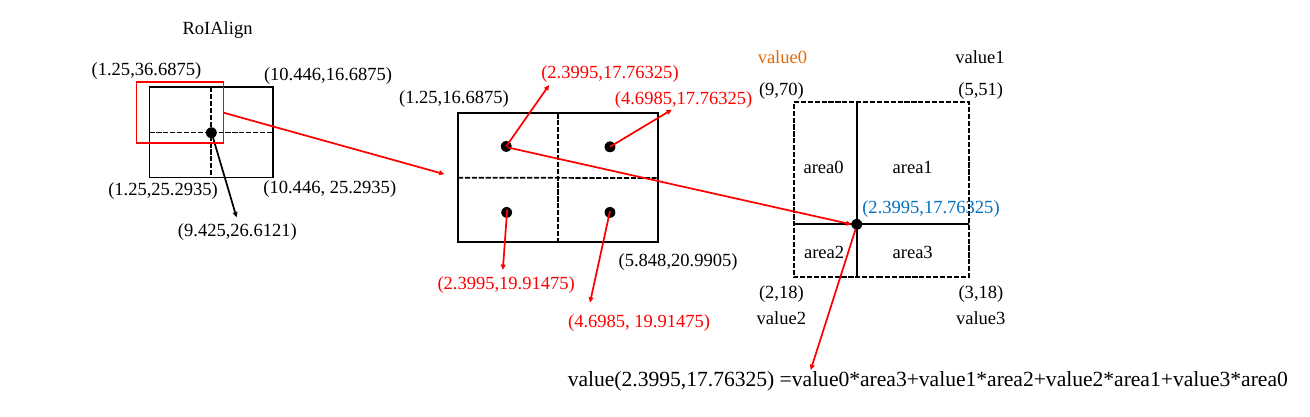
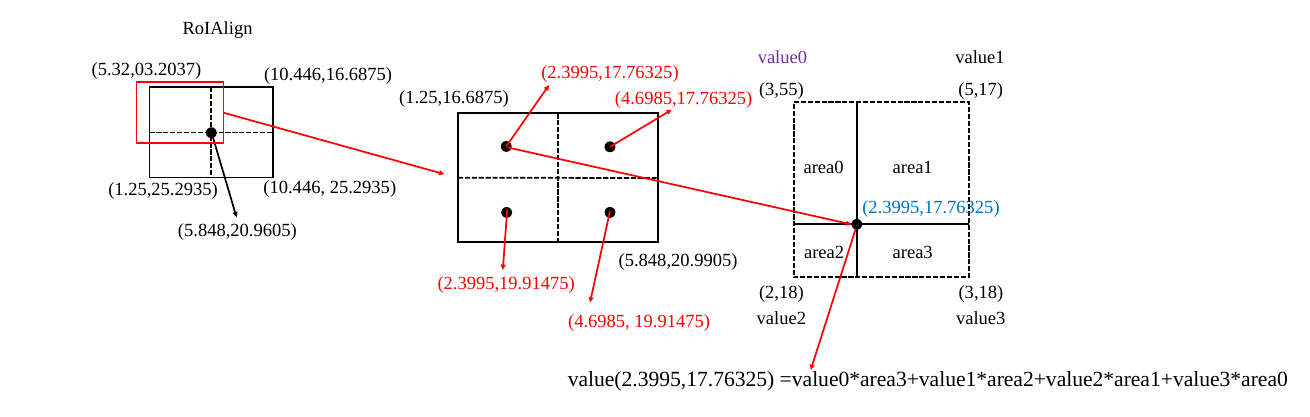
value0 colour: orange -> purple
1.25,36.6875: 1.25,36.6875 -> 5.32,03.2037
9,70: 9,70 -> 3,55
5,51: 5,51 -> 5,17
9.425,26.6121: 9.425,26.6121 -> 5.848,20.9605
